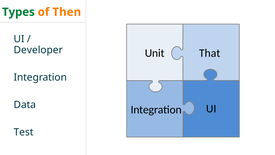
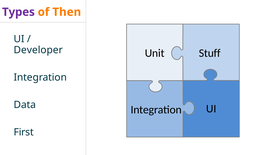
Types colour: green -> purple
That: That -> Stuff
Test: Test -> First
